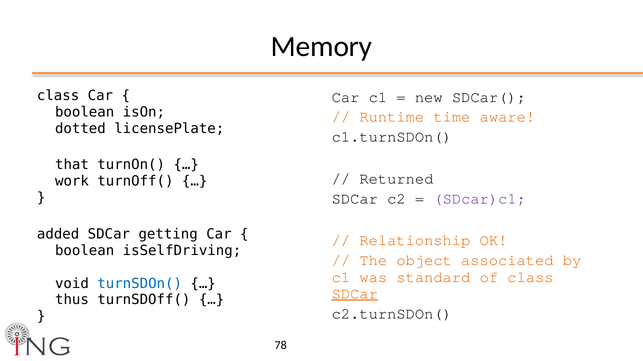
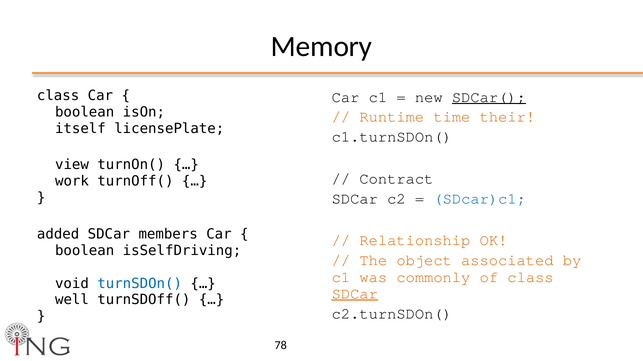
SDCar( underline: none -> present
aware: aware -> their
dotted: dotted -> itself
that: that -> view
Returned: Returned -> Contract
SDcar)c1 colour: purple -> blue
getting: getting -> members
standard: standard -> commonly
thus: thus -> well
